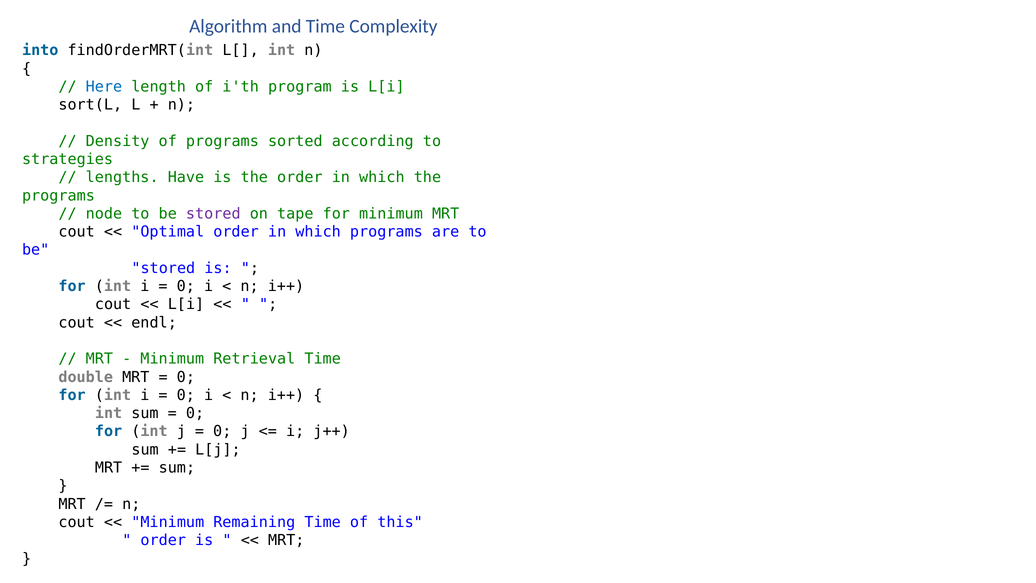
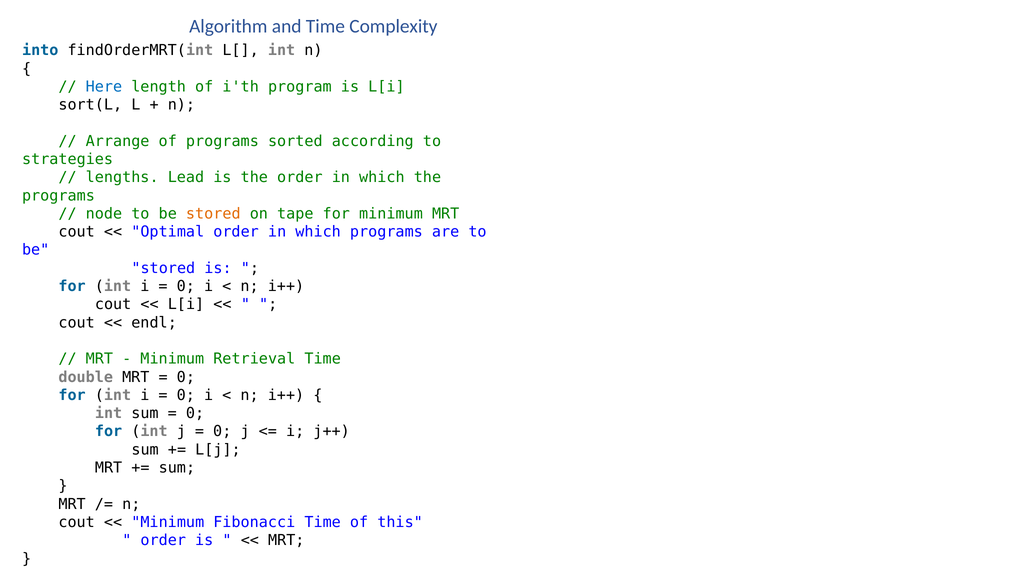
Density: Density -> Arrange
Have: Have -> Lead
stored at (213, 214) colour: purple -> orange
Remaining: Remaining -> Fibonacci
